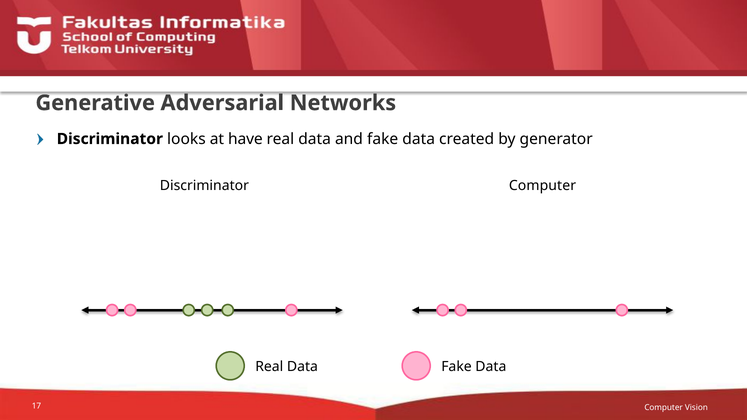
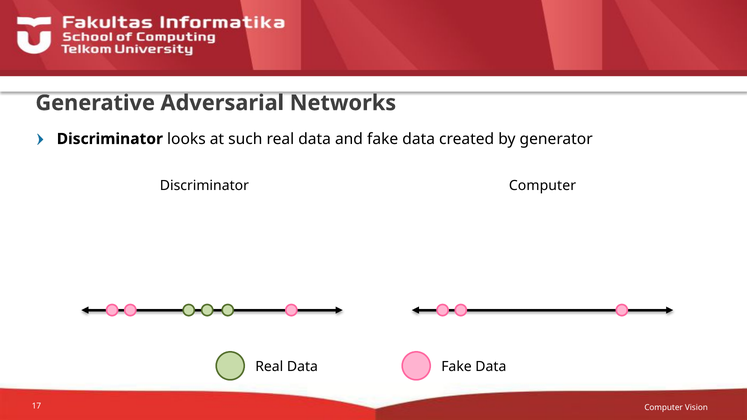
have: have -> such
